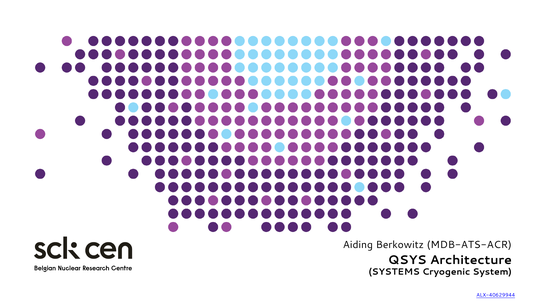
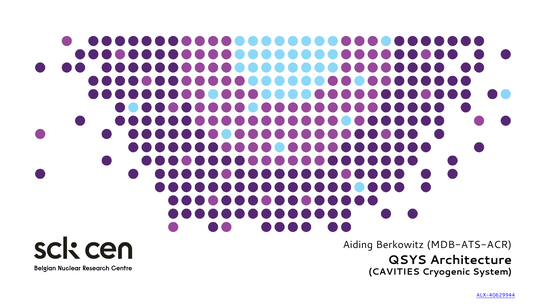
SYSTEMS: SYSTEMS -> CAVITIES
